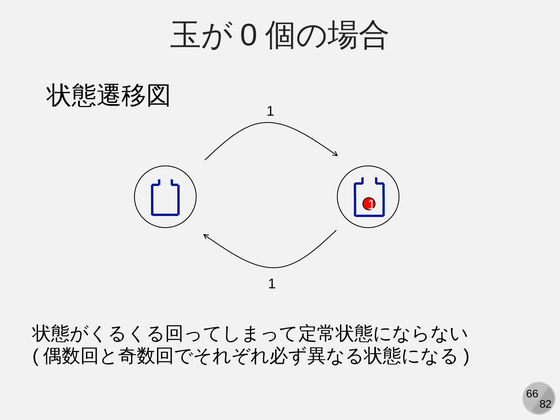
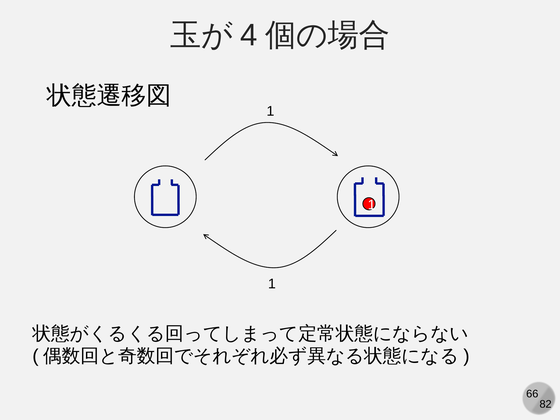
0: 0 -> 4
